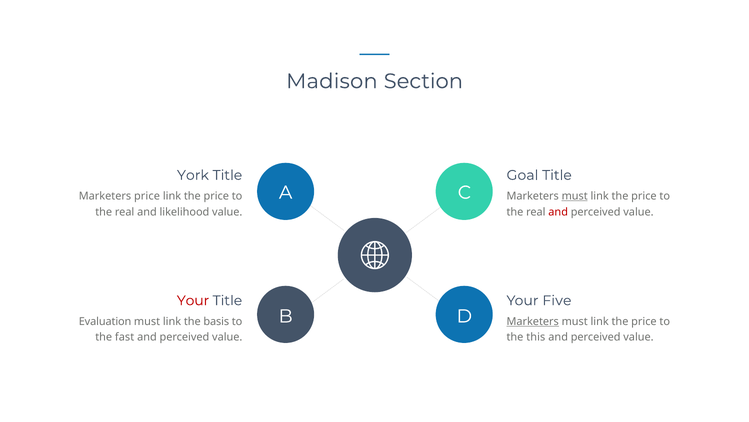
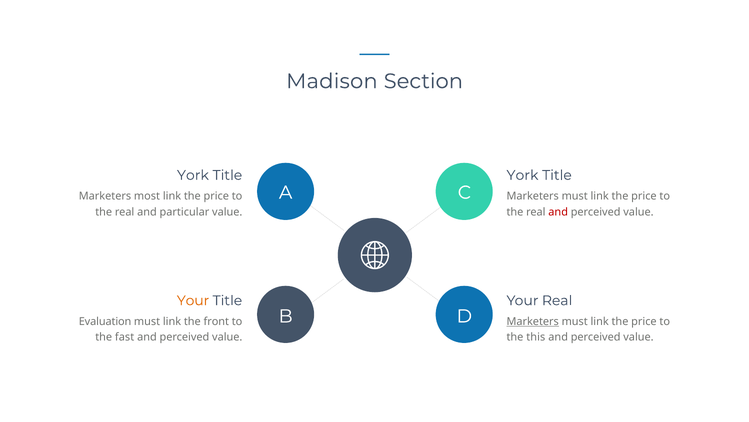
Goal at (522, 175): Goal -> York
Marketers price: price -> most
must at (575, 196) underline: present -> none
likelihood: likelihood -> particular
Your at (193, 300) colour: red -> orange
Your Five: Five -> Real
basis: basis -> front
